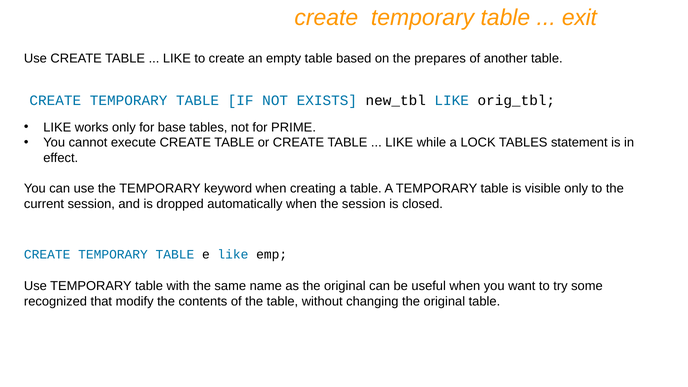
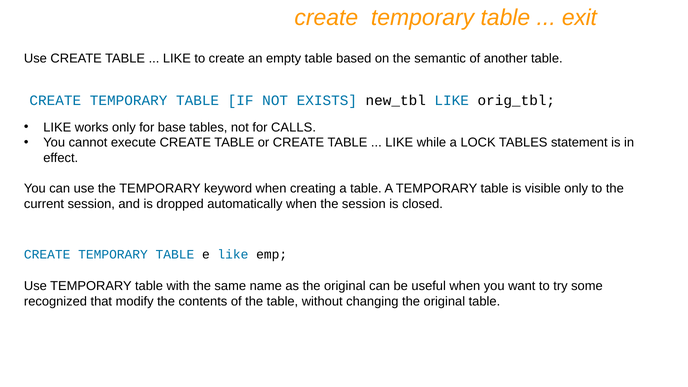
prepares: prepares -> semantic
PRIME: PRIME -> CALLS
